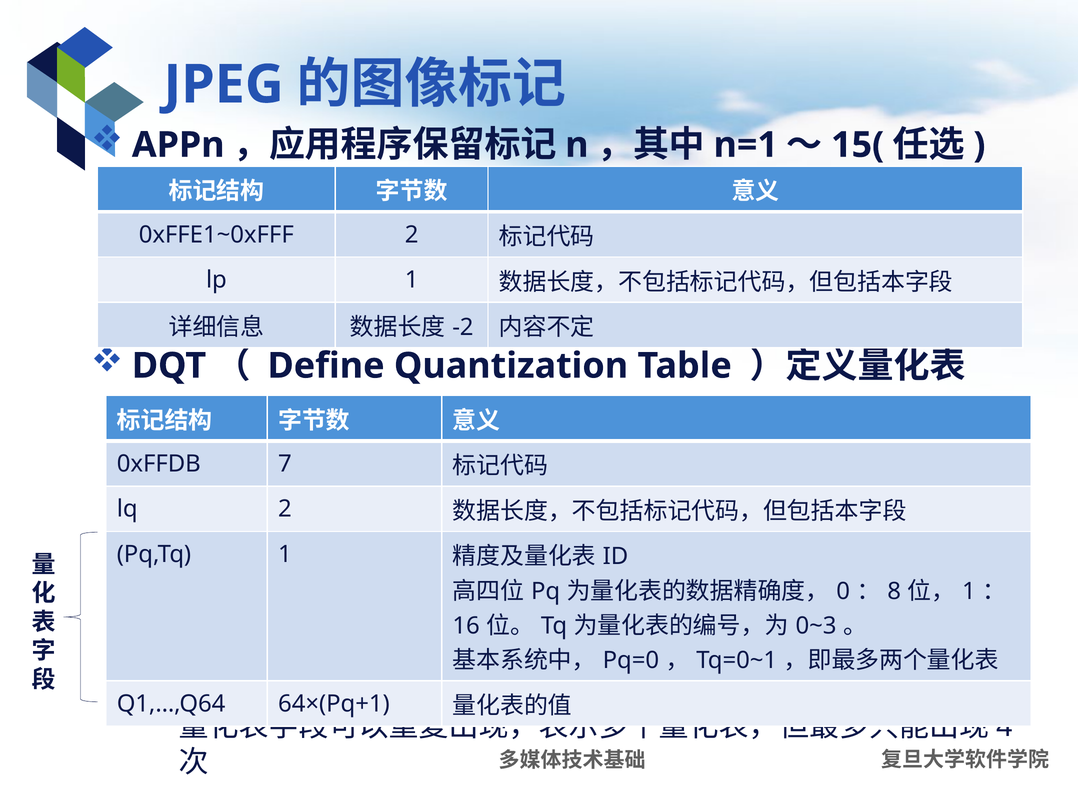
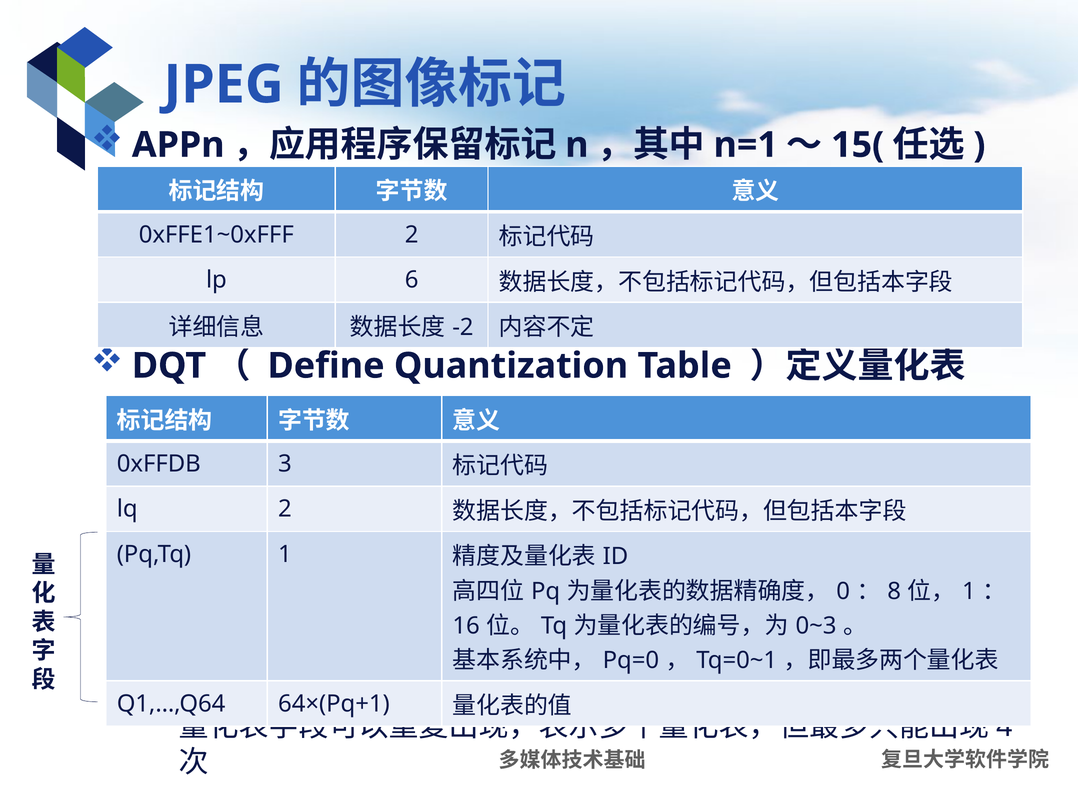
lp 1: 1 -> 6
7: 7 -> 3
